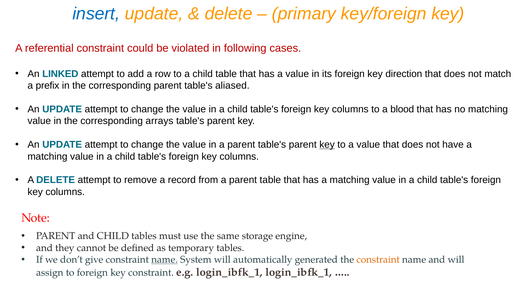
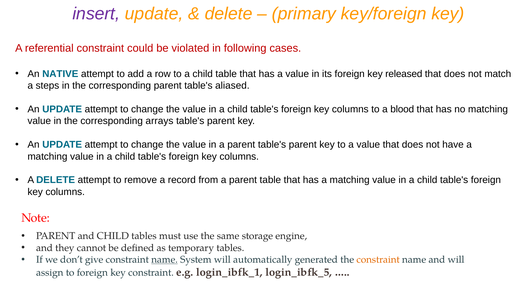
insert colour: blue -> purple
LINKED: LINKED -> NATIVE
direction: direction -> released
prefix: prefix -> steps
key at (327, 145) underline: present -> none
login_ibfk_1 login_ibfk_1: login_ibfk_1 -> login_ibfk_5
